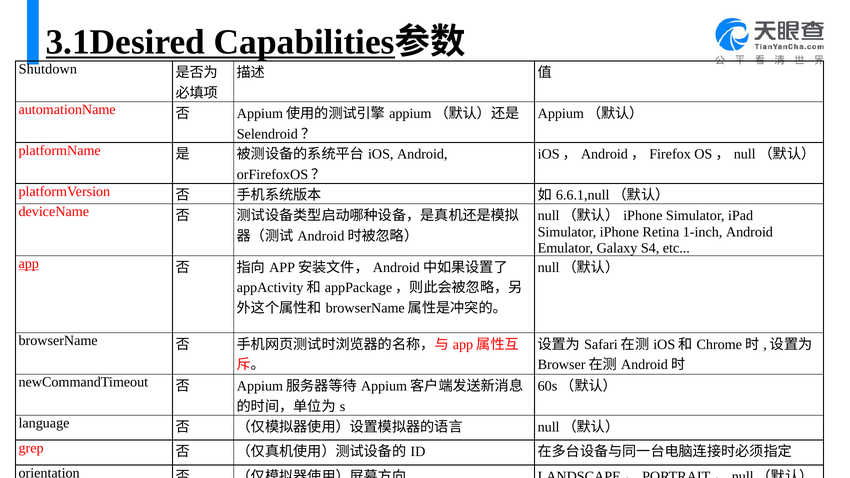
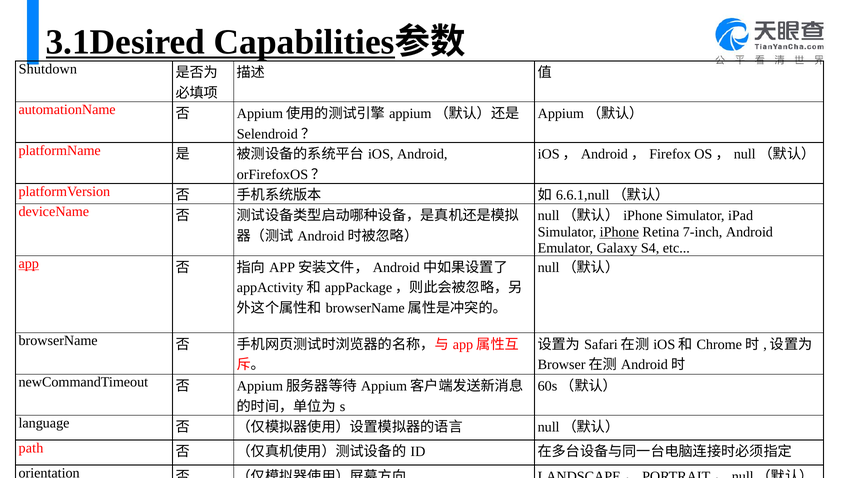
iPhone at (619, 232) underline: none -> present
1-inch: 1-inch -> 7-inch
grep: grep -> path
